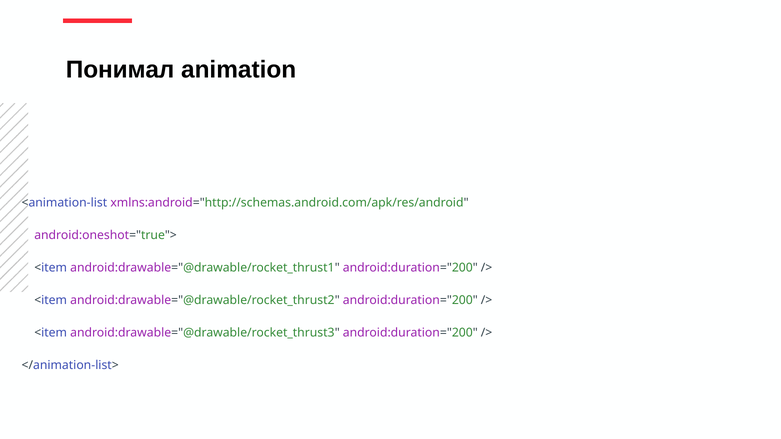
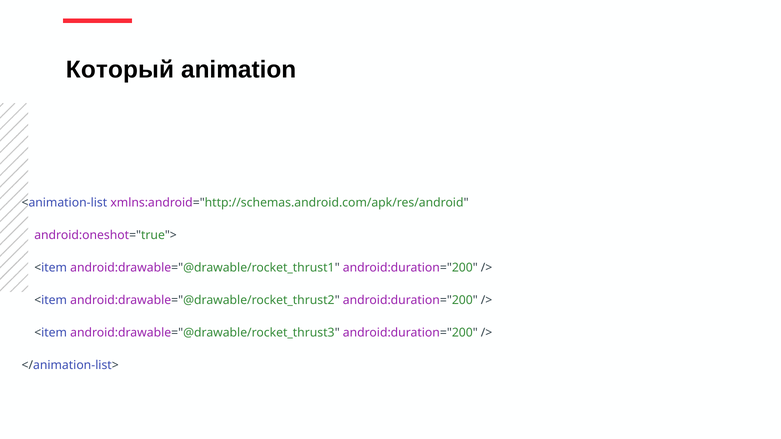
Понимал: Понимал -> Который
